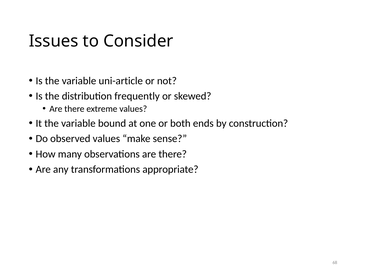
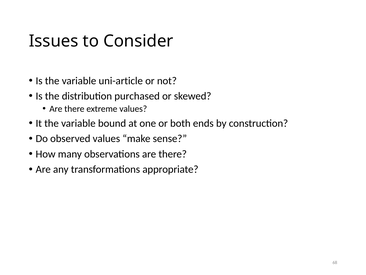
frequently: frequently -> purchased
